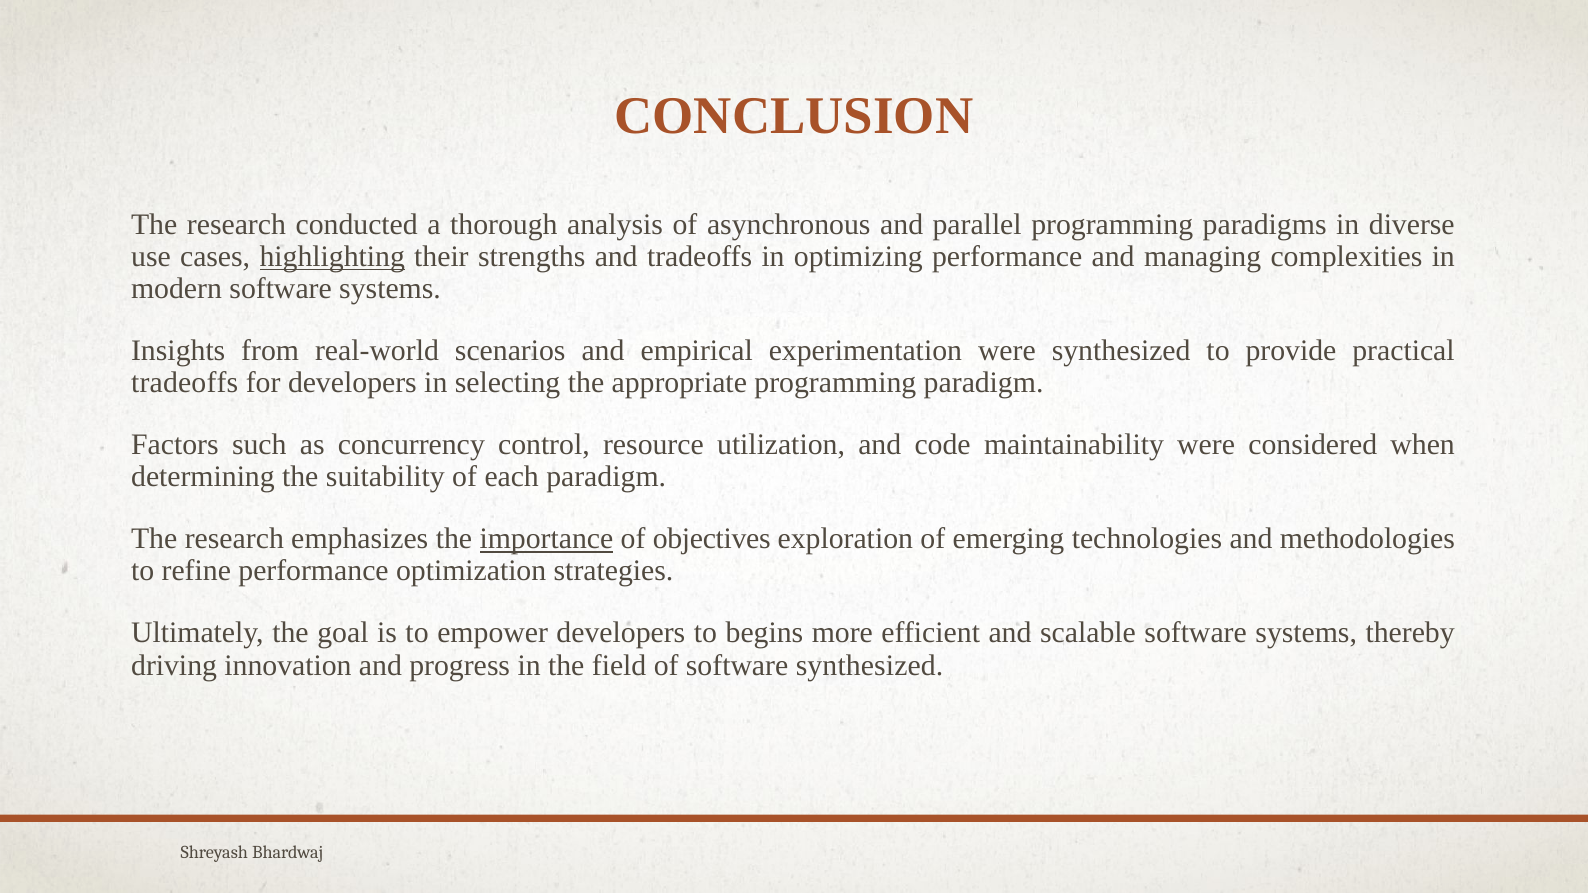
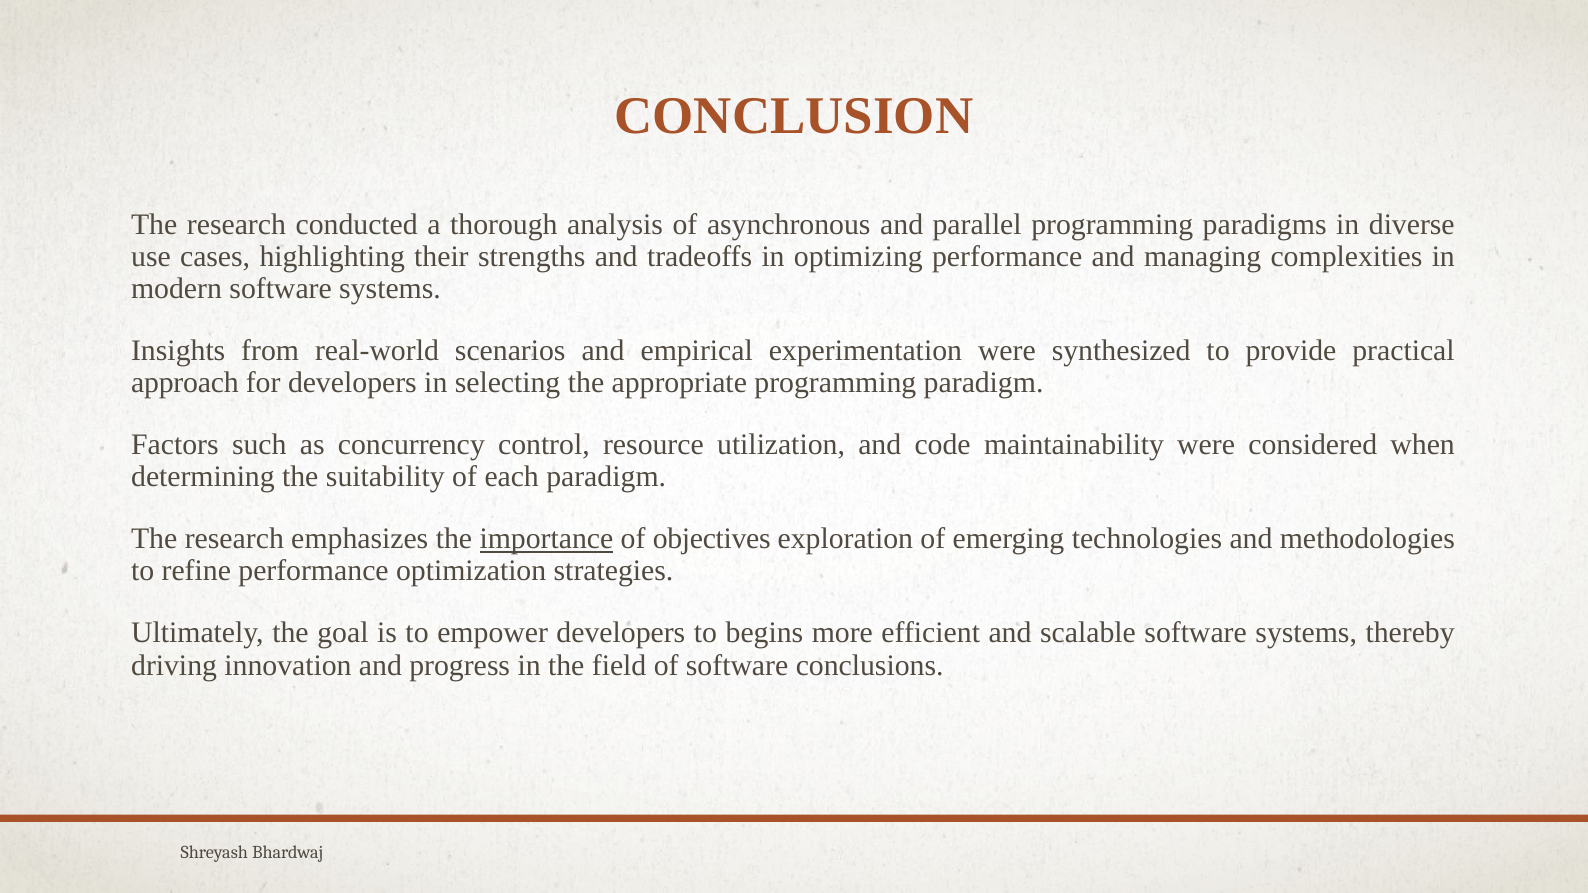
highlighting underline: present -> none
tradeoffs at (185, 383): tradeoffs -> approach
software synthesized: synthesized -> conclusions
